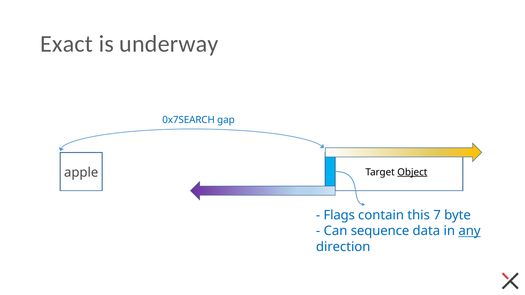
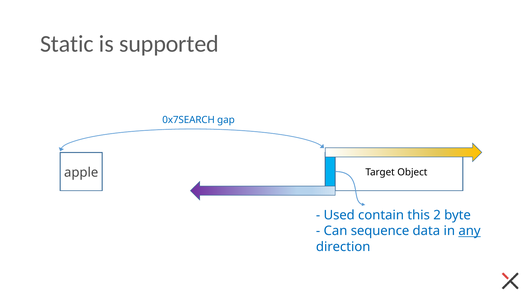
Exact: Exact -> Static
underway: underway -> supported
Object underline: present -> none
Flags: Flags -> Used
7: 7 -> 2
